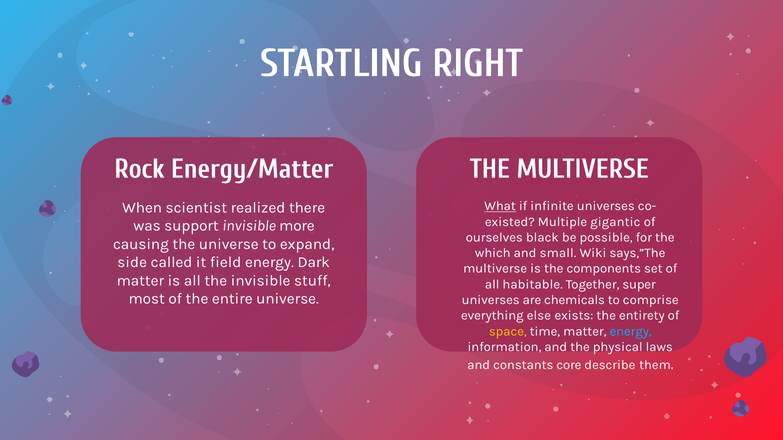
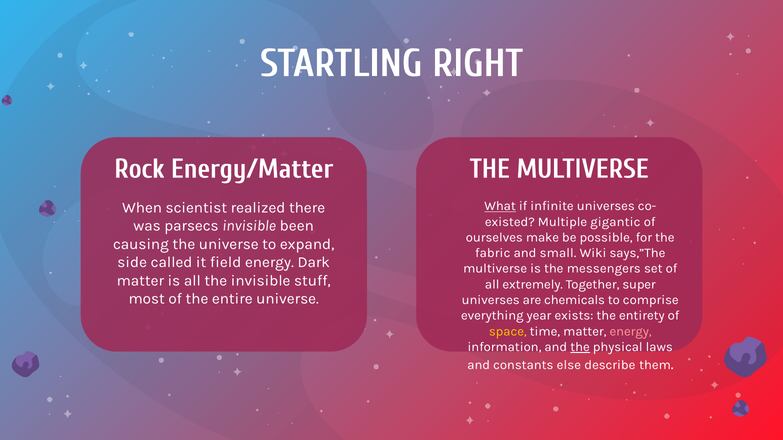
support: support -> parsecs
more: more -> been
black: black -> make
which: which -> fabric
components: components -> messengers
habitable: habitable -> extremely
else: else -> year
energy at (631, 332) colour: light blue -> pink
the at (580, 347) underline: none -> present
core: core -> else
